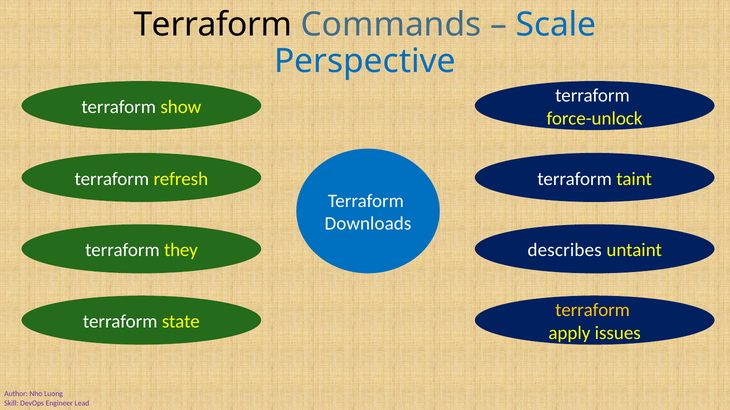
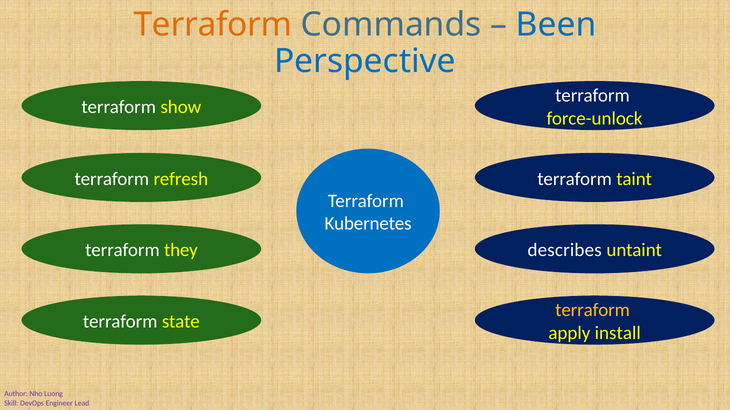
Terraform at (213, 25) colour: black -> orange
Scale: Scale -> Been
Downloads: Downloads -> Kubernetes
issues: issues -> install
